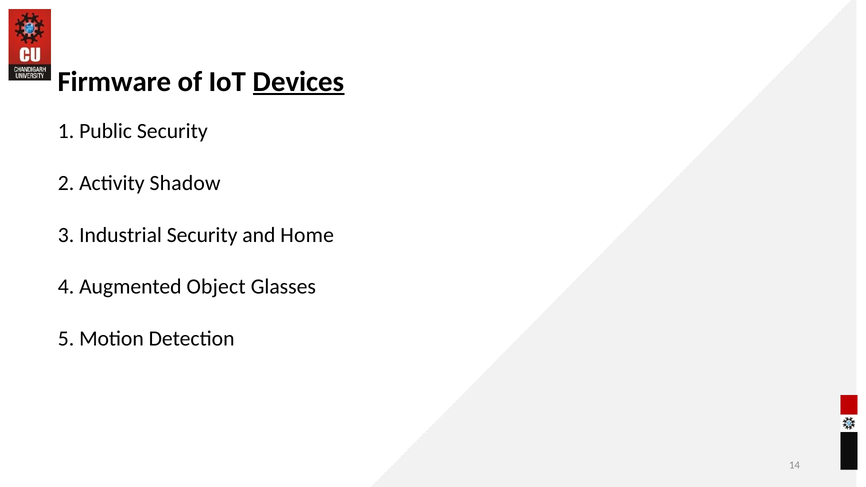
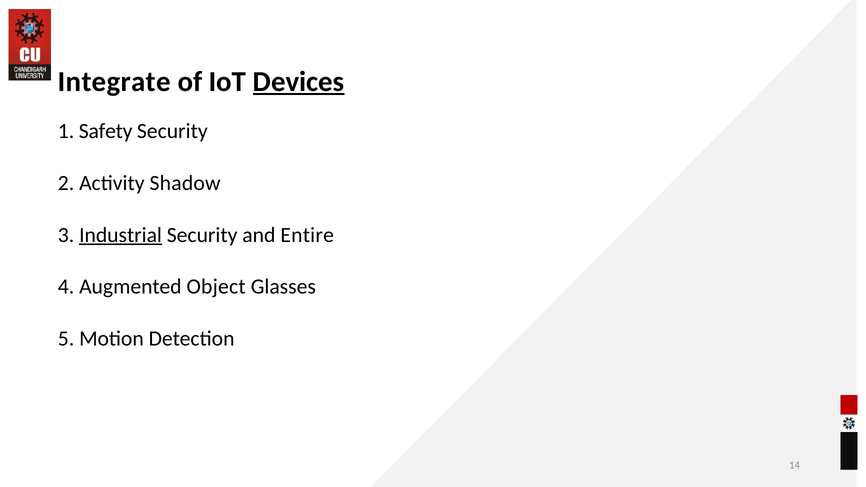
Firmware: Firmware -> Integrate
Public: Public -> Safety
Industrial underline: none -> present
Home: Home -> Entire
